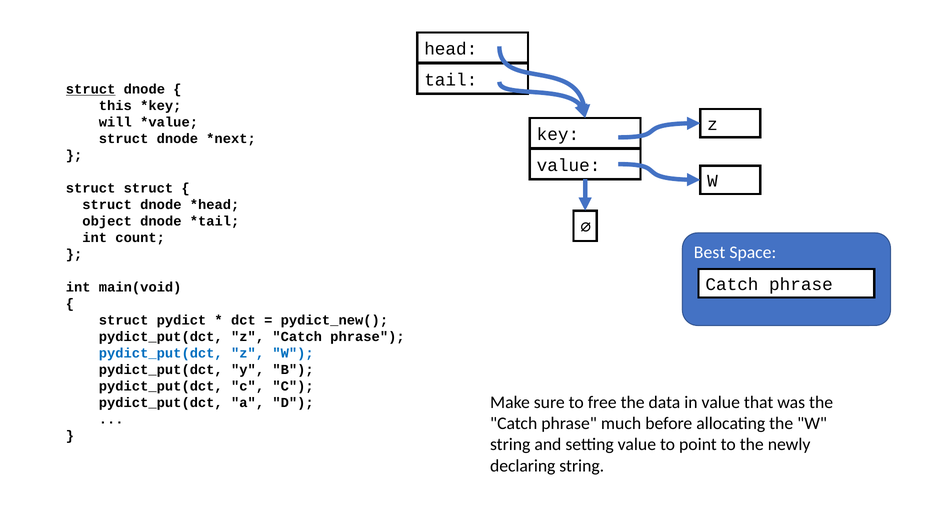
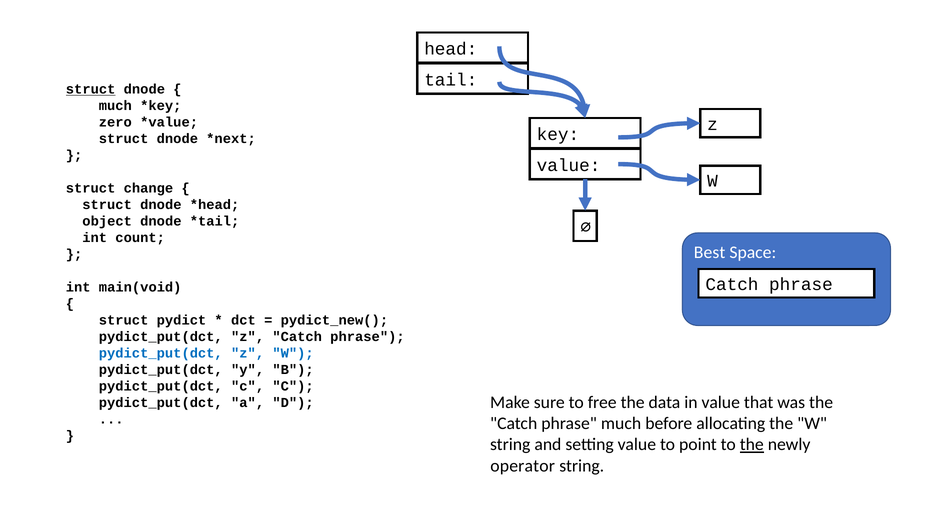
this at (115, 106): this -> much
will: will -> zero
struct struct: struct -> change
the at (752, 445) underline: none -> present
declaring: declaring -> operator
